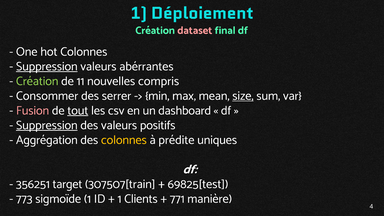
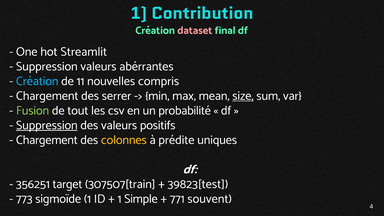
Déploiement: Déploiement -> Contribution
hot Colonnes: Colonnes -> Streamlit
Suppression at (47, 66) underline: present -> none
Création at (37, 81) colour: light green -> light blue
Consommer at (47, 96): Consommer -> Chargement
Fusion colour: pink -> light green
tout underline: present -> none
dashboard: dashboard -> probabilité
Aggrégation at (47, 140): Aggrégation -> Chargement
69825[test: 69825[test -> 39823[test
Clients: Clients -> Simple
manière: manière -> souvent
